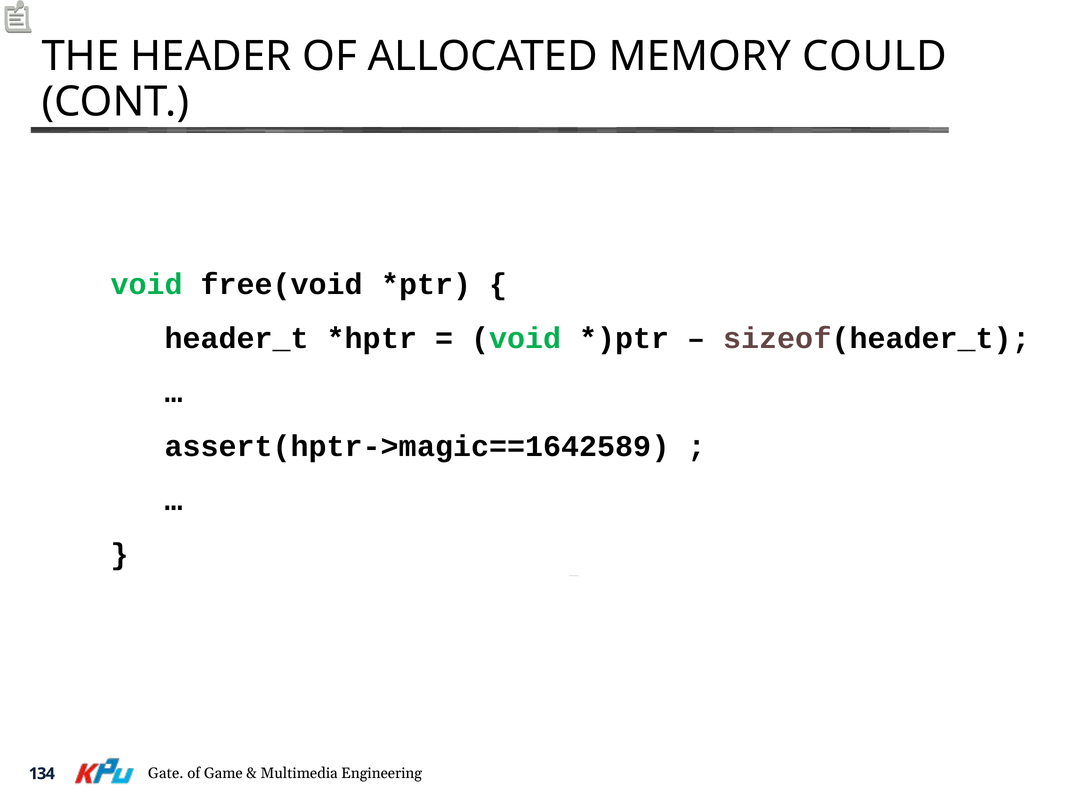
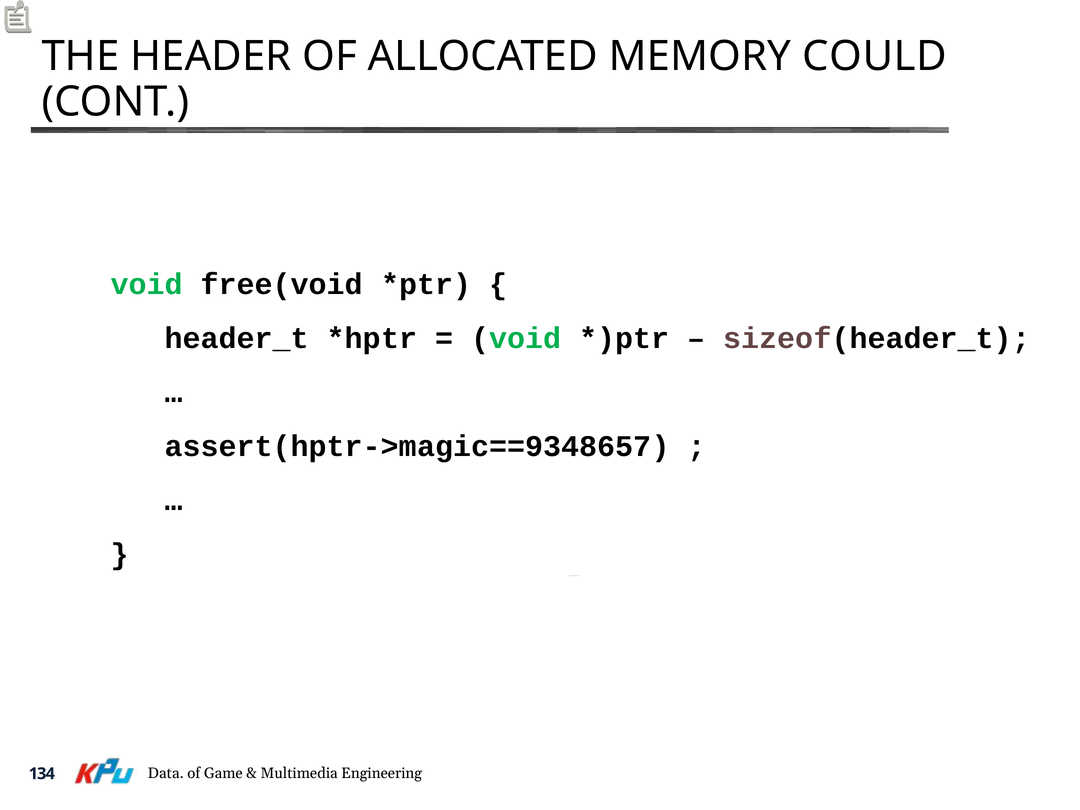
assert(hptr->magic==1642589: assert(hptr->magic==1642589 -> assert(hptr->magic==9348657
Gate: Gate -> Data
